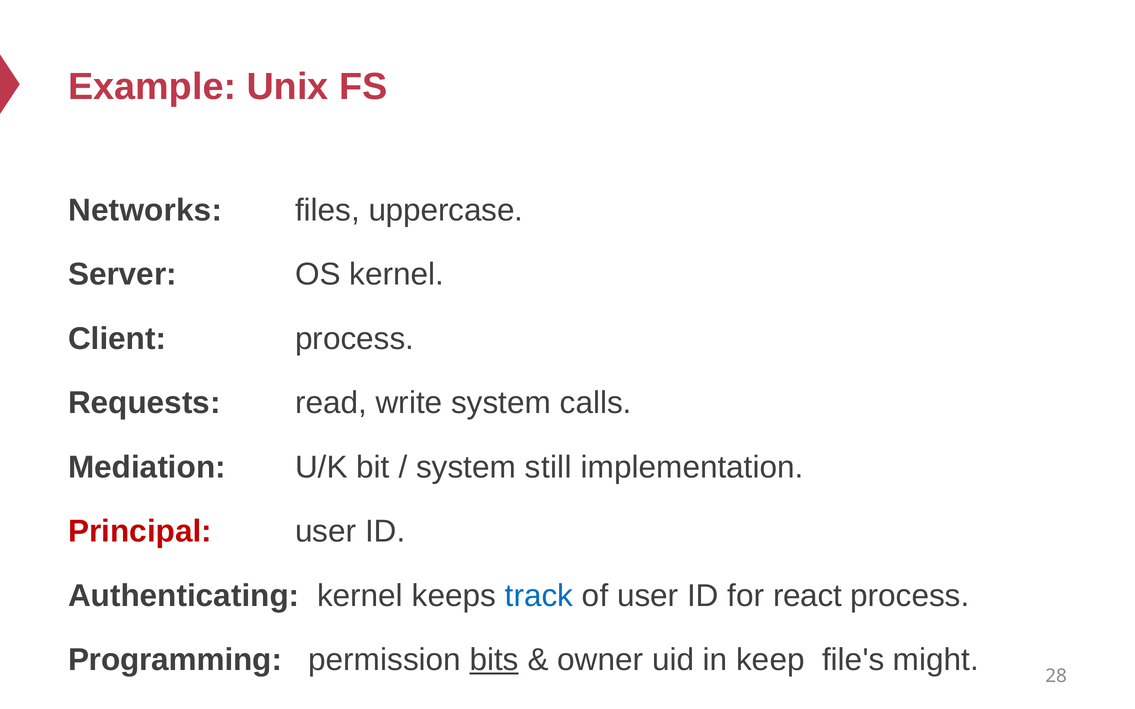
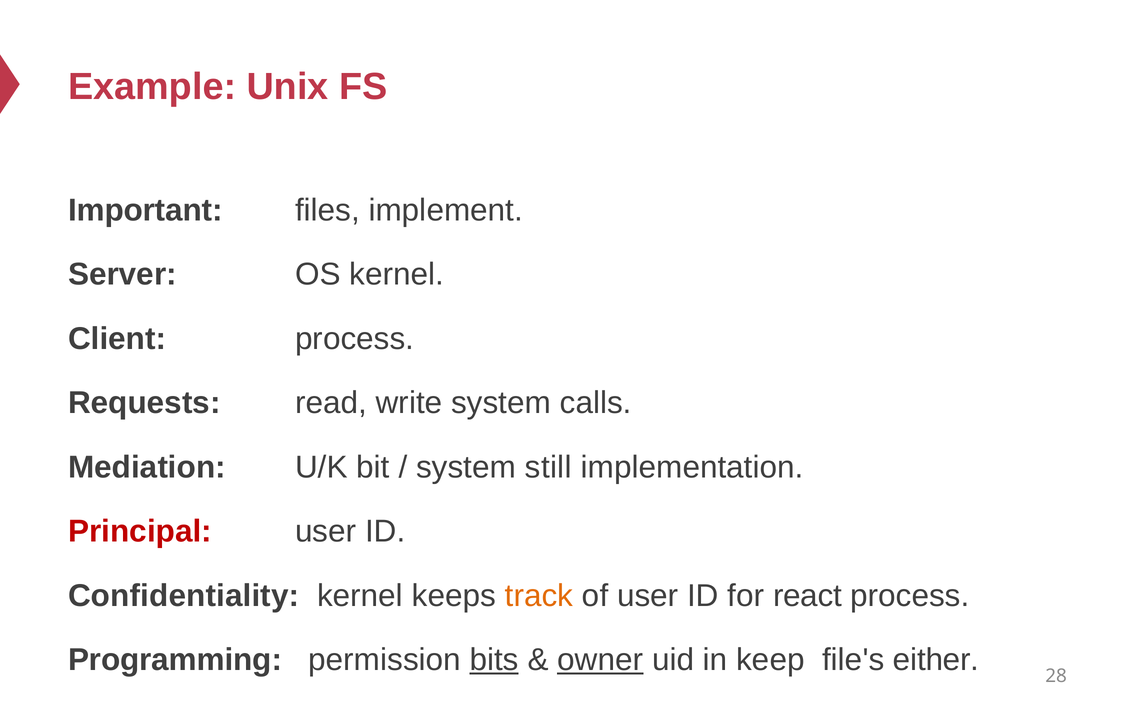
Networks: Networks -> Important
uppercase: uppercase -> implement
Authenticating: Authenticating -> Confidentiality
track colour: blue -> orange
owner underline: none -> present
might: might -> either
